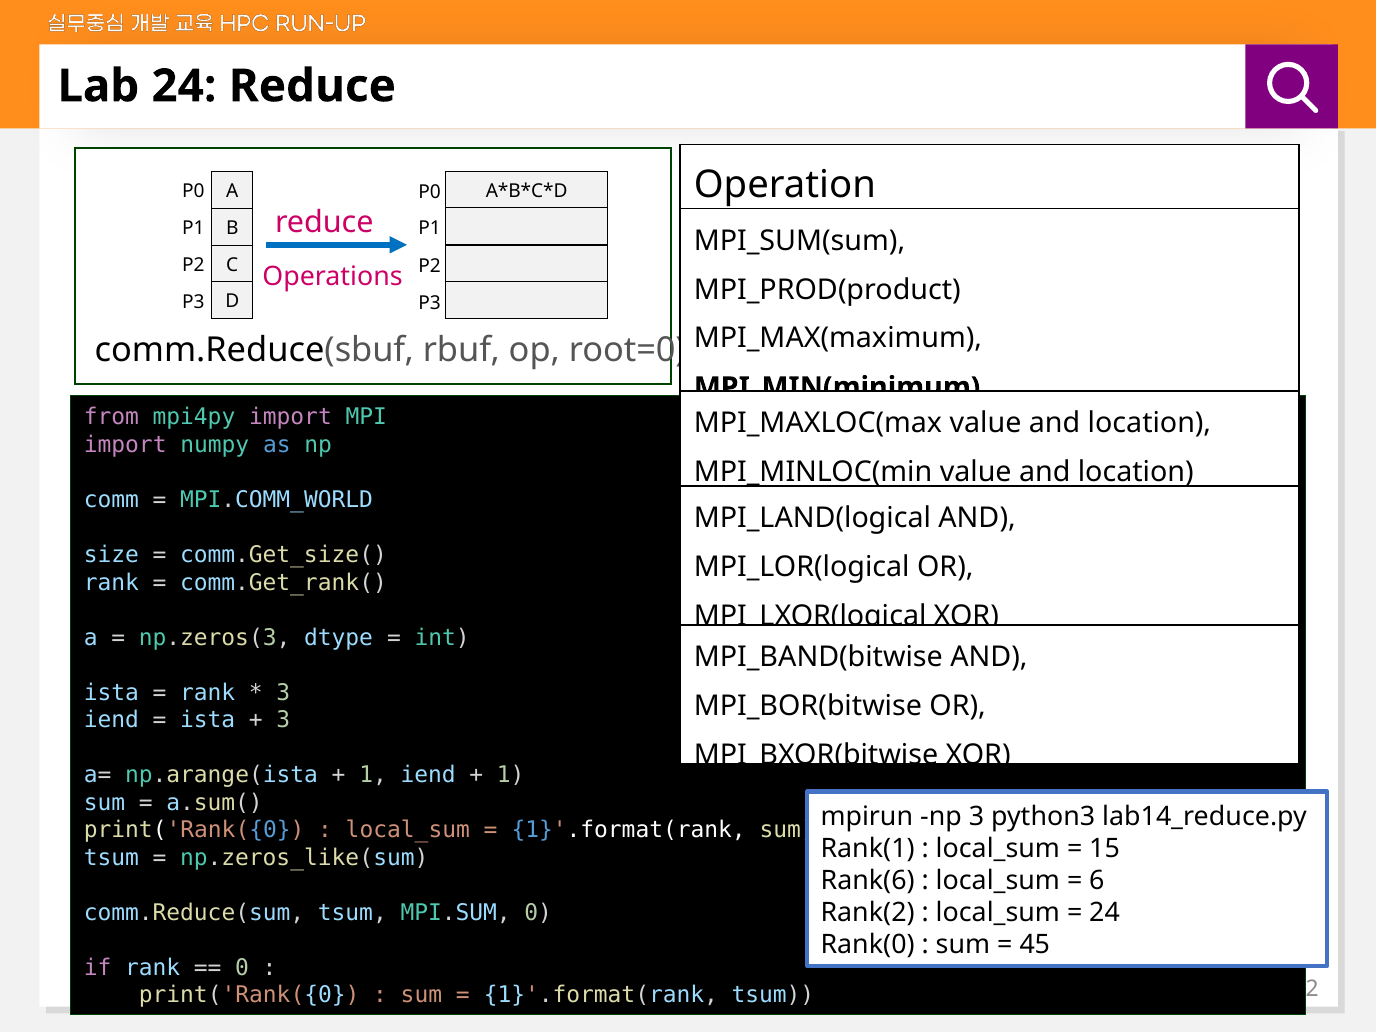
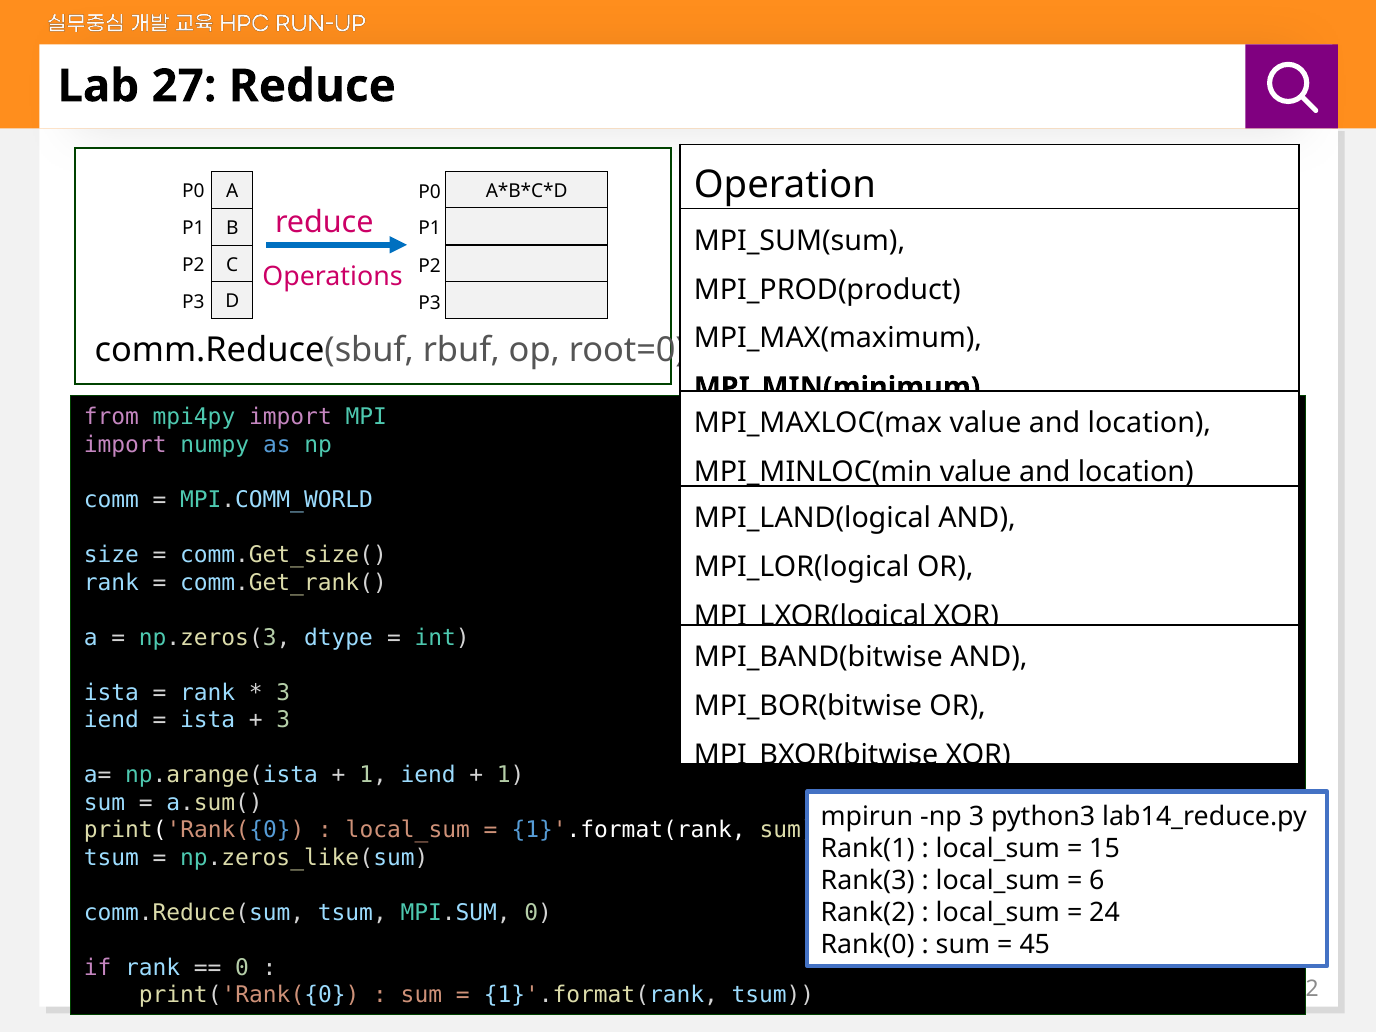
Lab 24: 24 -> 27
Rank(6: Rank(6 -> Rank(3
